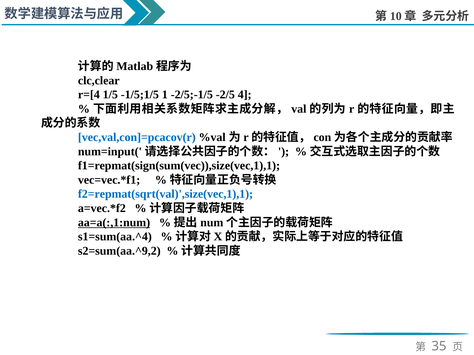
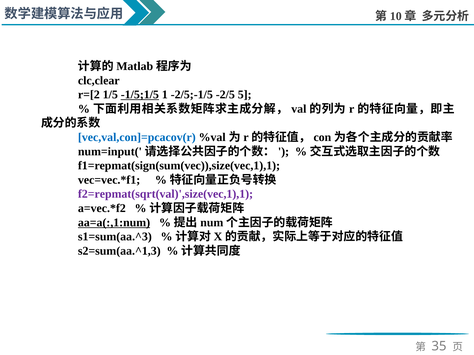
r=[4: r=[4 -> r=[2
-1/5;1/5 underline: none -> present
4: 4 -> 5
f2=repmat(sqrt(val)',size(vec,1),1 colour: blue -> purple
s1=sum(aa.^4: s1=sum(aa.^4 -> s1=sum(aa.^3
s2=sum(aa.^9,2: s2=sum(aa.^9,2 -> s2=sum(aa.^1,3
